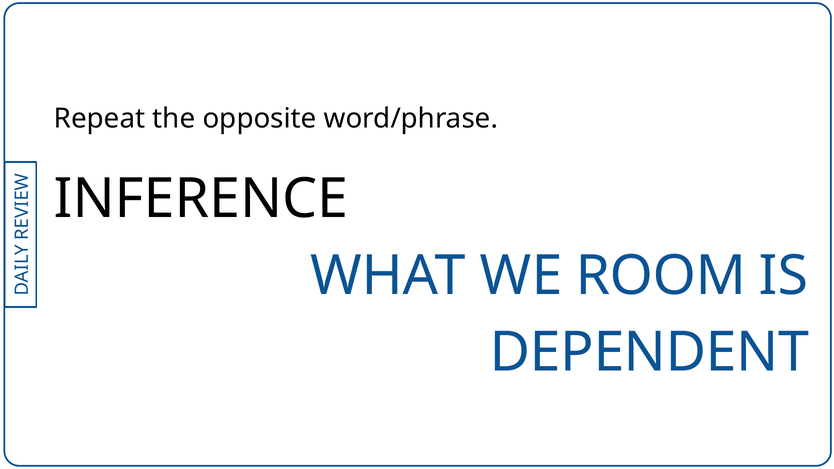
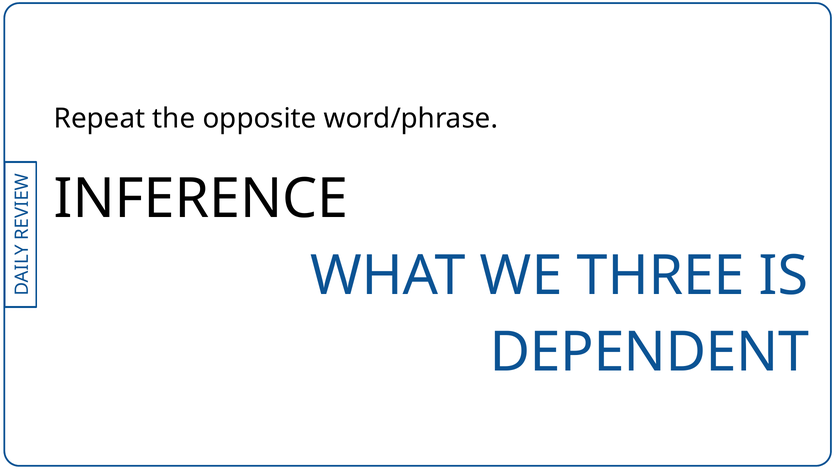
ROOM: ROOM -> THREE
